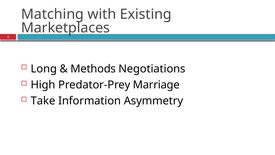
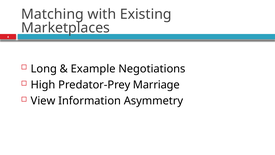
Methods: Methods -> Example
Take: Take -> View
